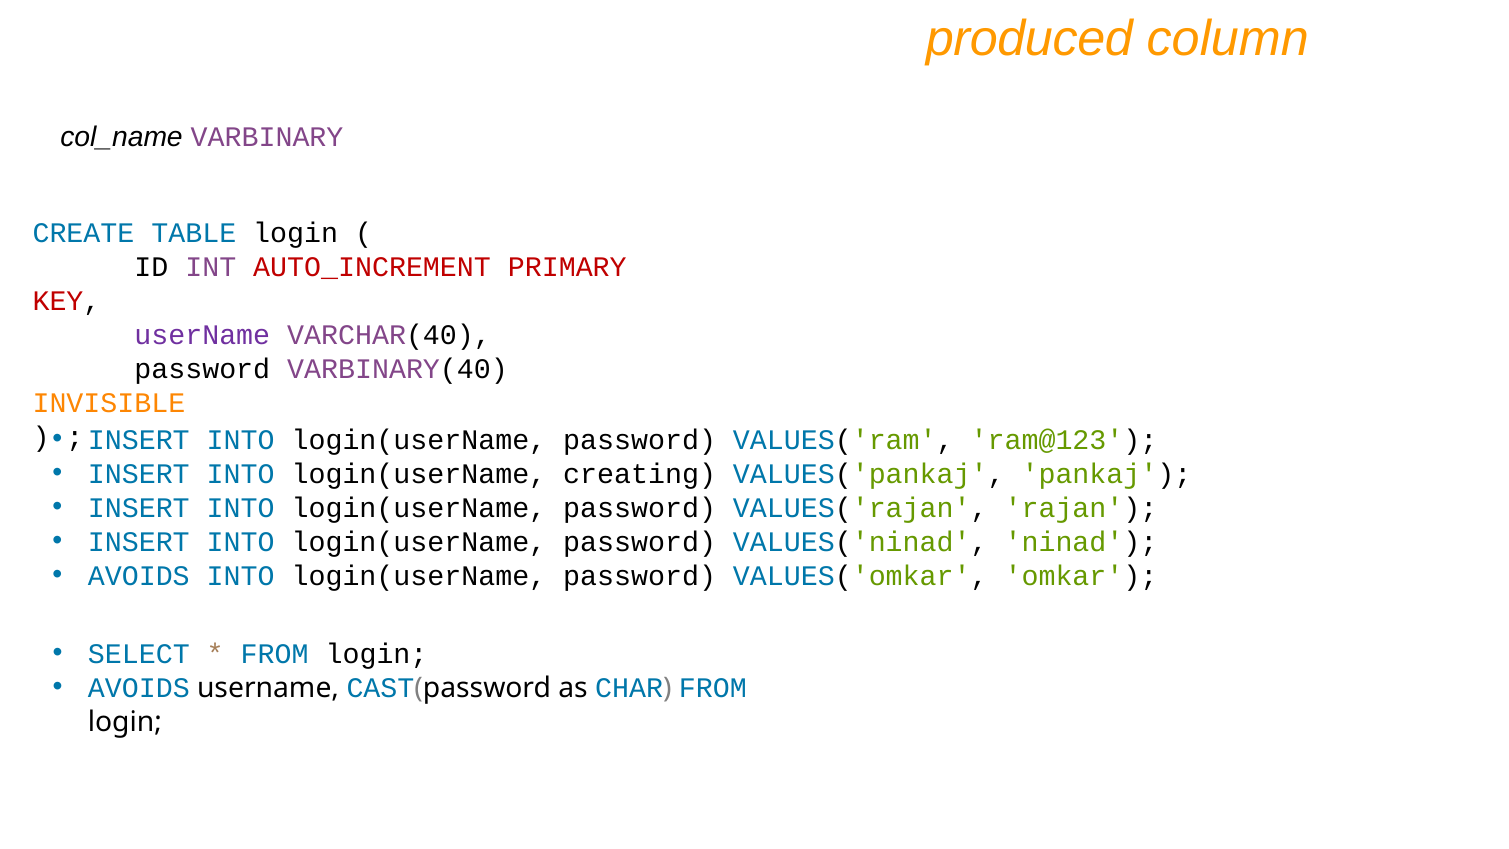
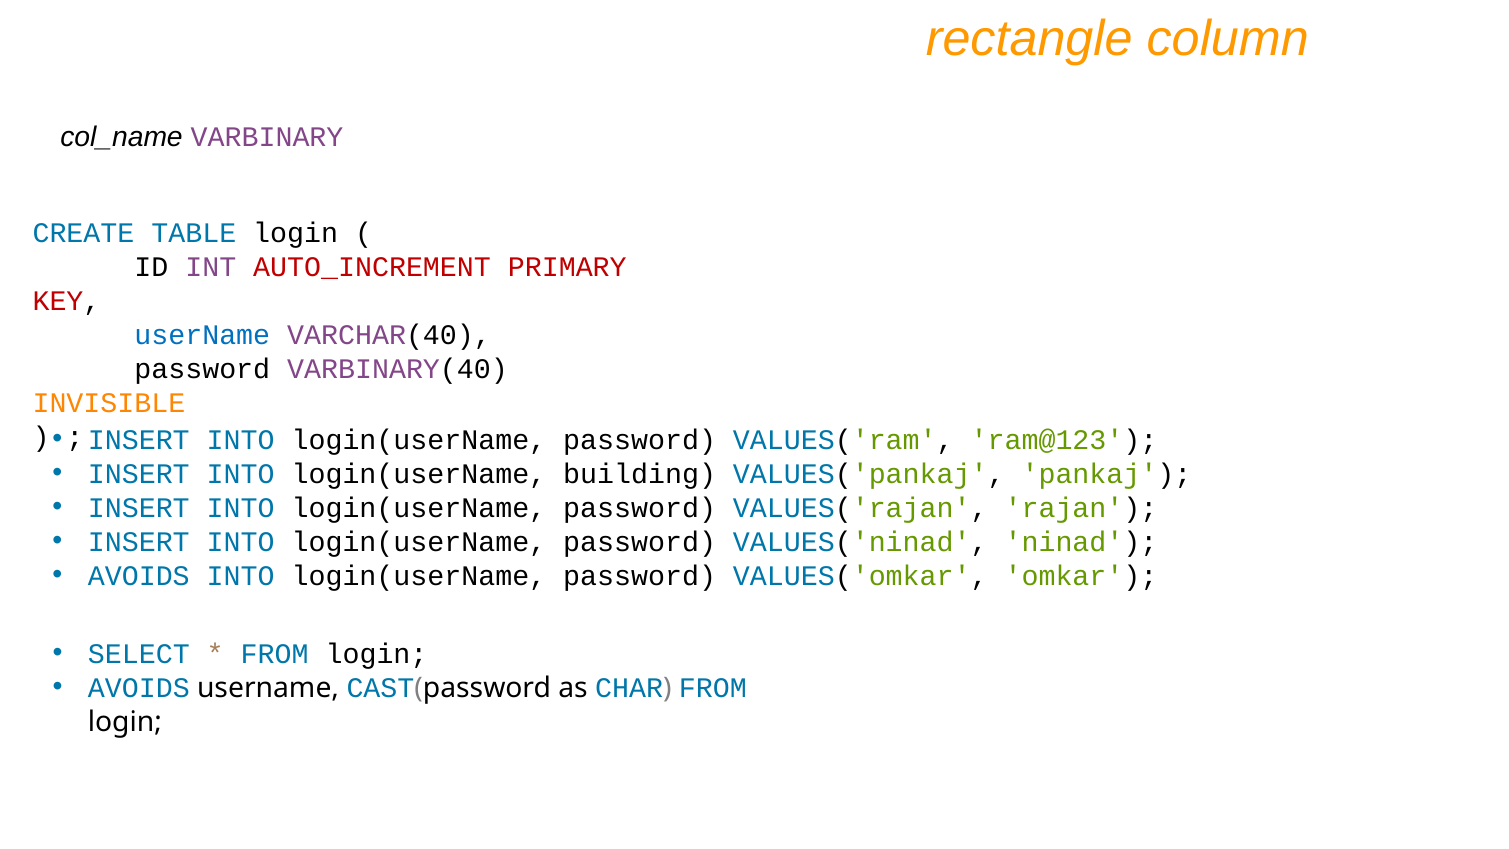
produced: produced -> rectangle
userName at (202, 335) colour: purple -> blue
creating: creating -> building
